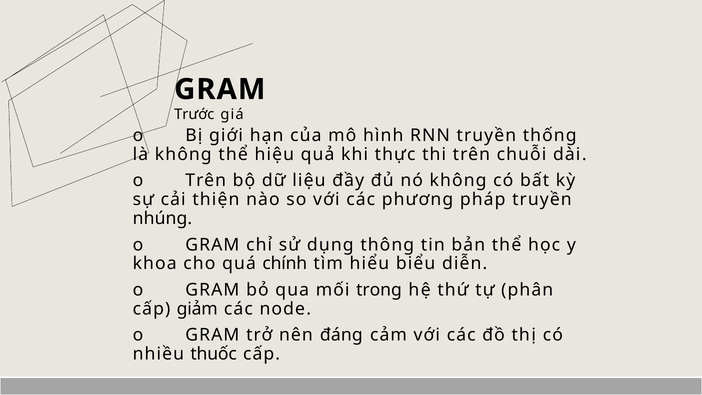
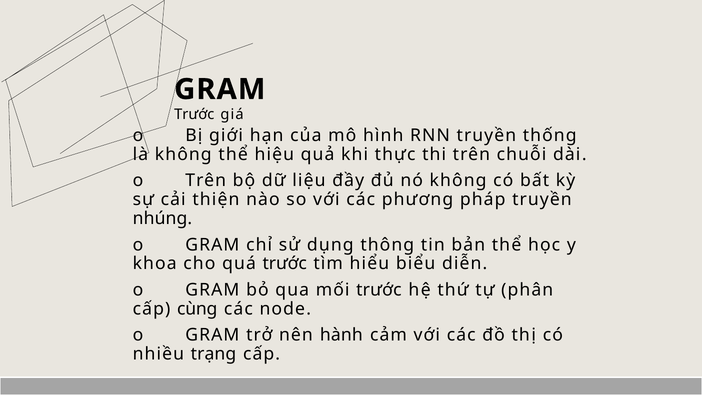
quá chính: chính -> trước
mối trong: trong -> trước
giảm: giảm -> cùng
đáng: đáng -> hành
thuốc: thuốc -> trạng
